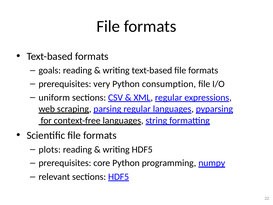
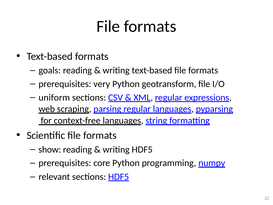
consumption: consumption -> geotransform
plots: plots -> show
